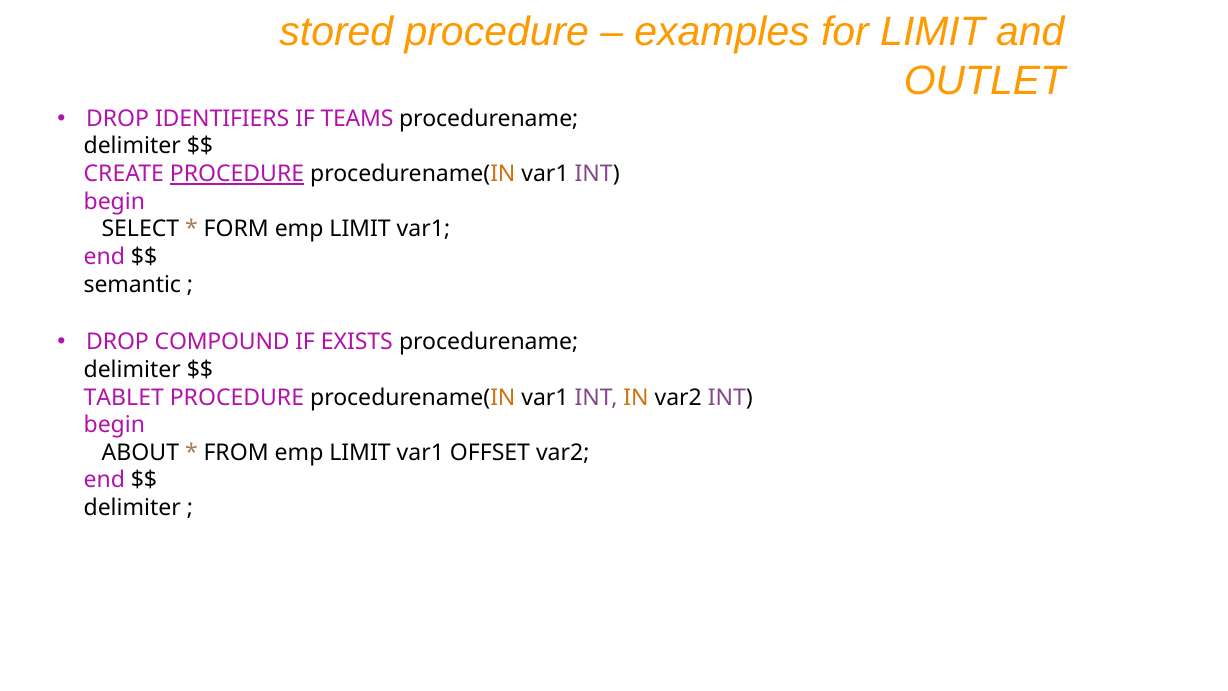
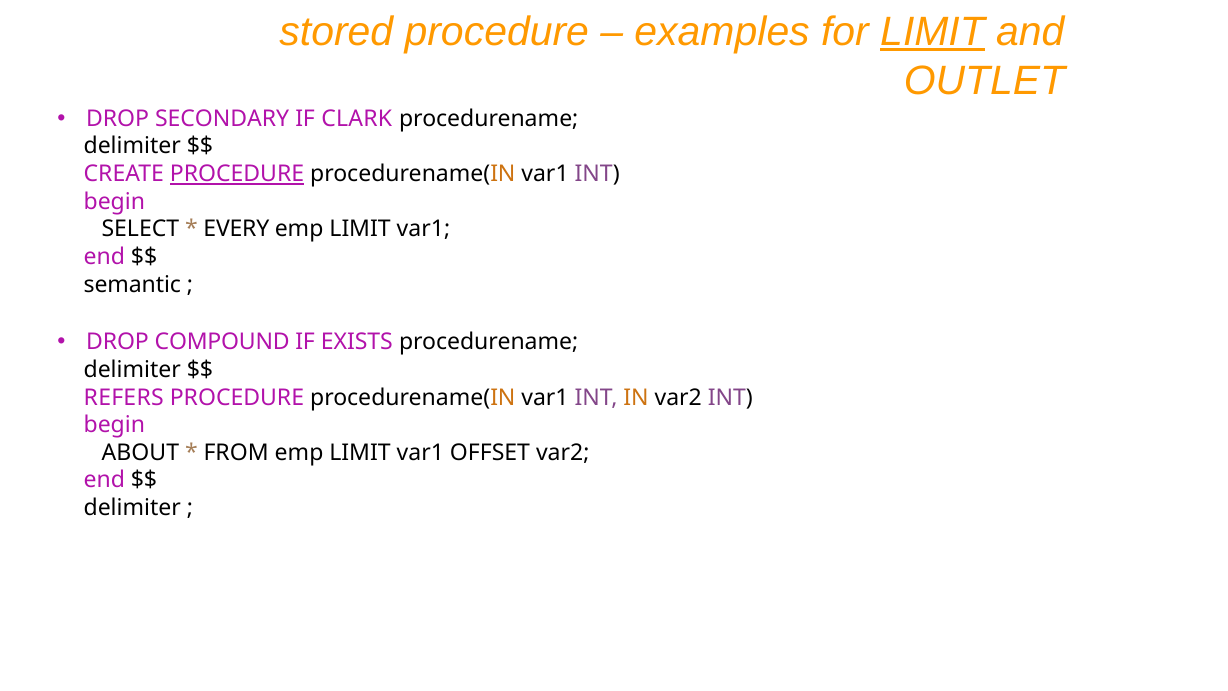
LIMIT at (933, 32) underline: none -> present
IDENTIFIERS: IDENTIFIERS -> SECONDARY
TEAMS: TEAMS -> CLARK
FORM: FORM -> EVERY
TABLET: TABLET -> REFERS
